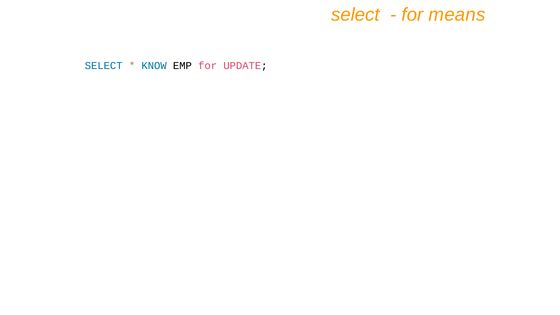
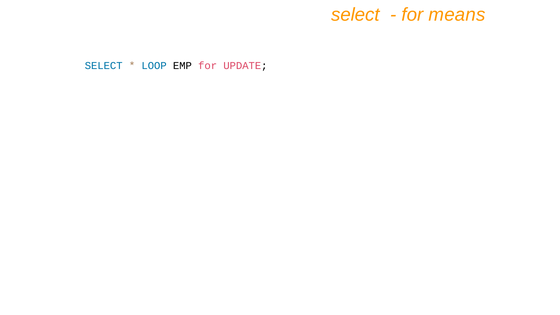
KNOW: KNOW -> LOOP
